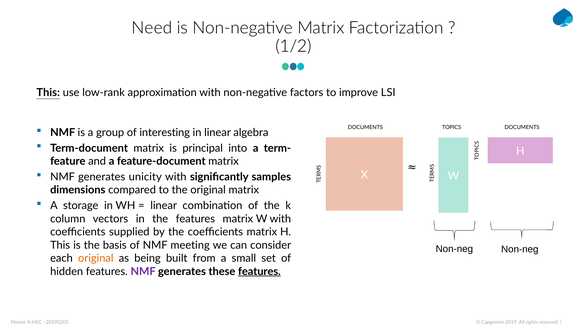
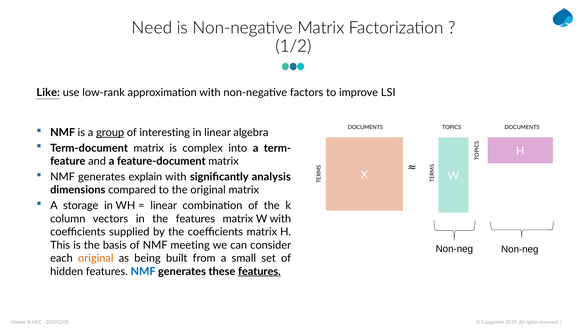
This at (48, 93): This -> Like
group underline: none -> present
principal: principal -> complex
unicity: unicity -> explain
samples: samples -> analysis
NMF at (143, 272) colour: purple -> blue
